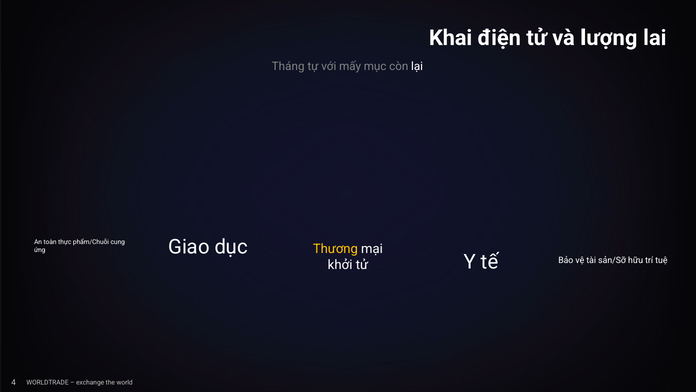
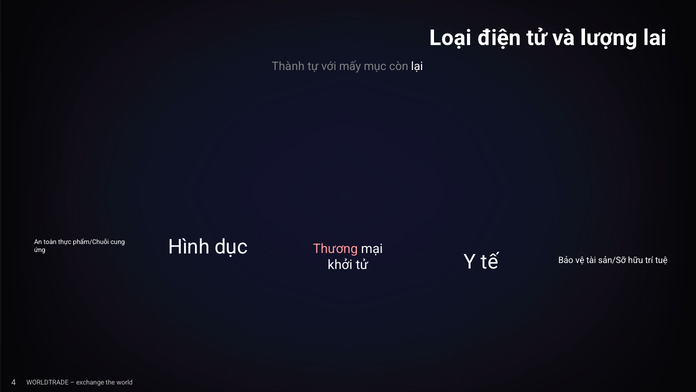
Khai: Khai -> Loại
Tháng: Tháng -> Thành
Giao: Giao -> Hình
Thương colour: yellow -> pink
